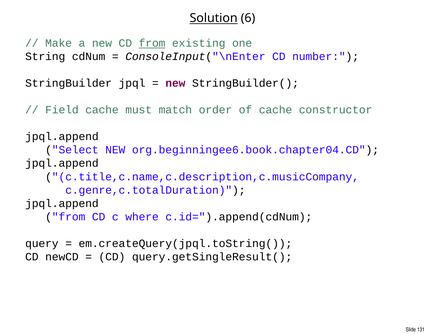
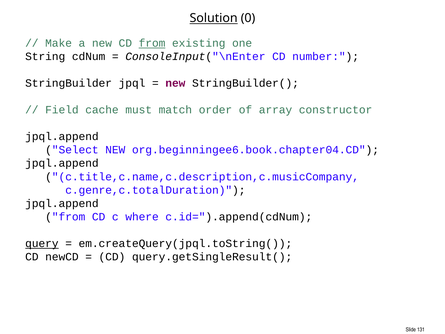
6: 6 -> 0
of cache: cache -> array
query underline: none -> present
